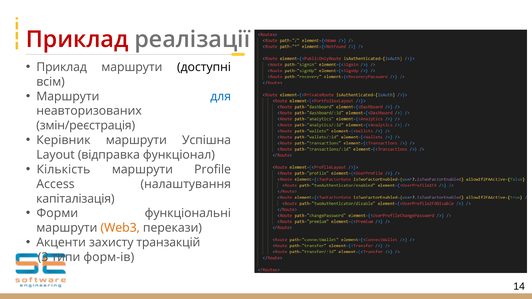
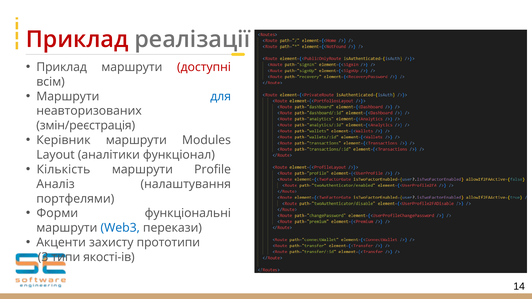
доступні colour: black -> red
Успішна: Успішна -> Modules
відправка: відправка -> аналітики
Access: Access -> Аналіз
капіталізація: капіталізація -> портфелями
Web3 colour: orange -> blue
транзакцій: транзакцій -> прототипи
форм-ів: форм-ів -> якості-ів
